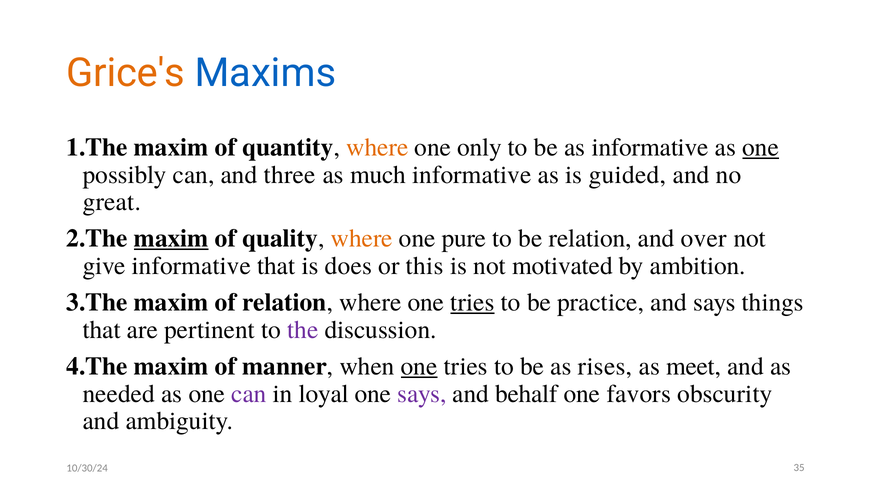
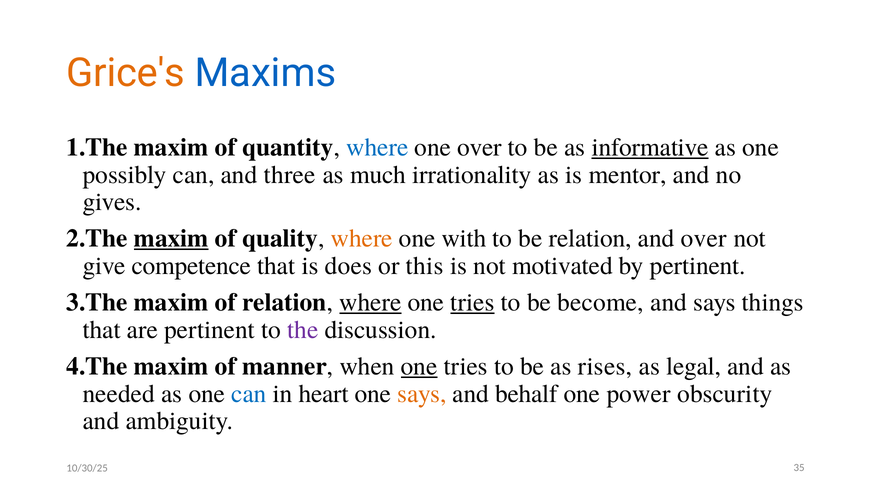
where at (377, 147) colour: orange -> blue
one only: only -> over
informative at (650, 147) underline: none -> present
one at (761, 147) underline: present -> none
much informative: informative -> irrationality
guided: guided -> mentor
great: great -> gives
pure: pure -> with
give informative: informative -> competence
by ambition: ambition -> pertinent
where at (370, 302) underline: none -> present
practice: practice -> become
meet: meet -> legal
can at (249, 394) colour: purple -> blue
loyal: loyal -> heart
says at (422, 394) colour: purple -> orange
favors: favors -> power
10/30/24: 10/30/24 -> 10/30/25
